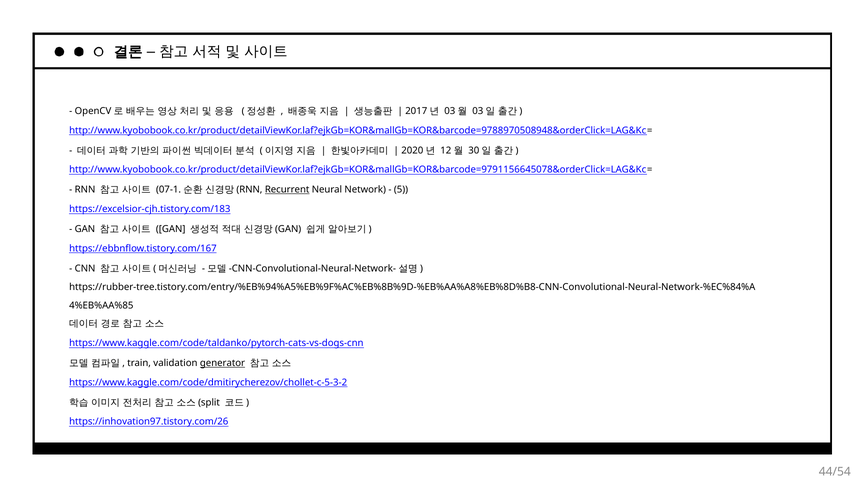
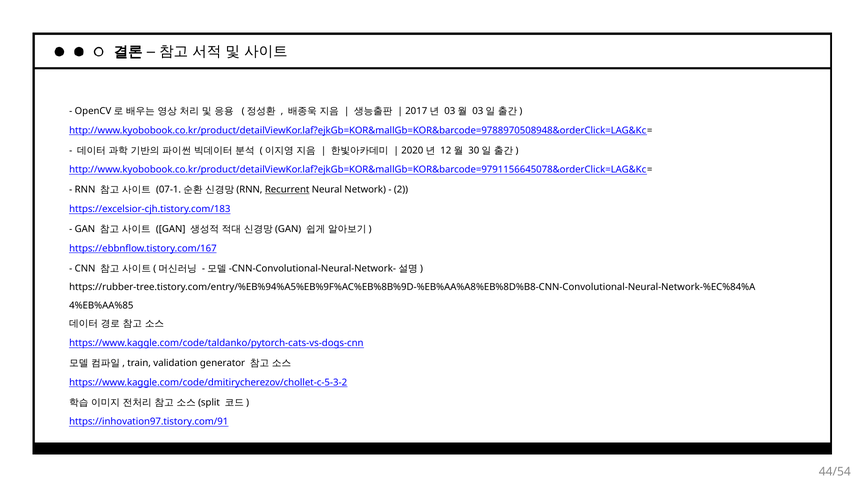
5: 5 -> 2
generator underline: present -> none
https://inhovation97.tistory.com/26: https://inhovation97.tistory.com/26 -> https://inhovation97.tistory.com/91
